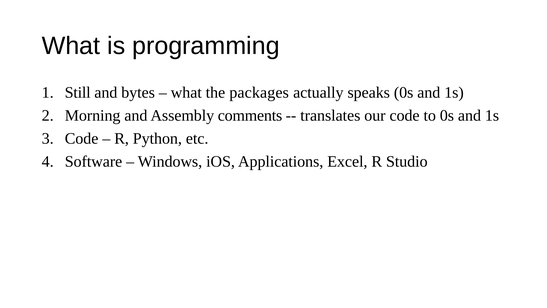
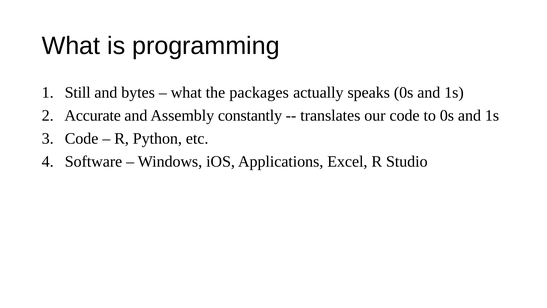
Morning: Morning -> Accurate
comments: comments -> constantly
